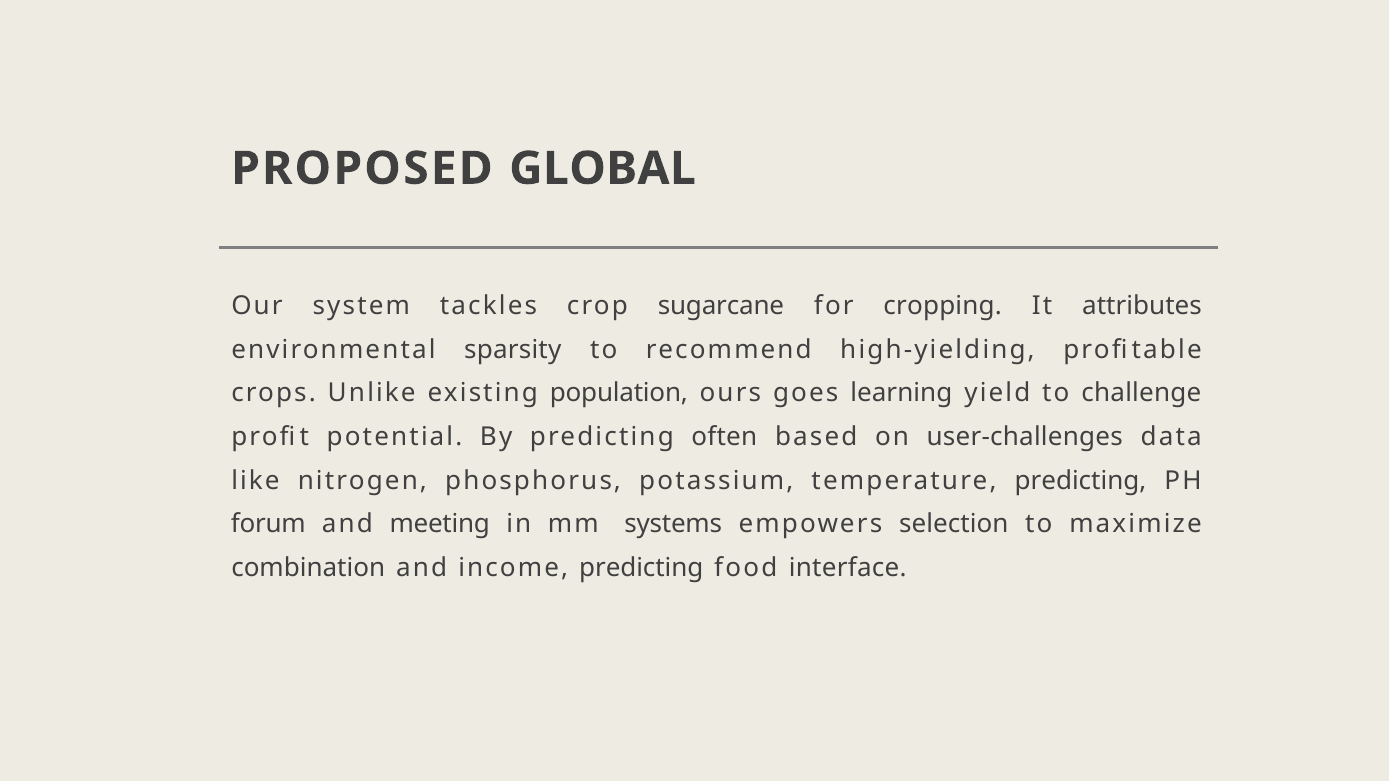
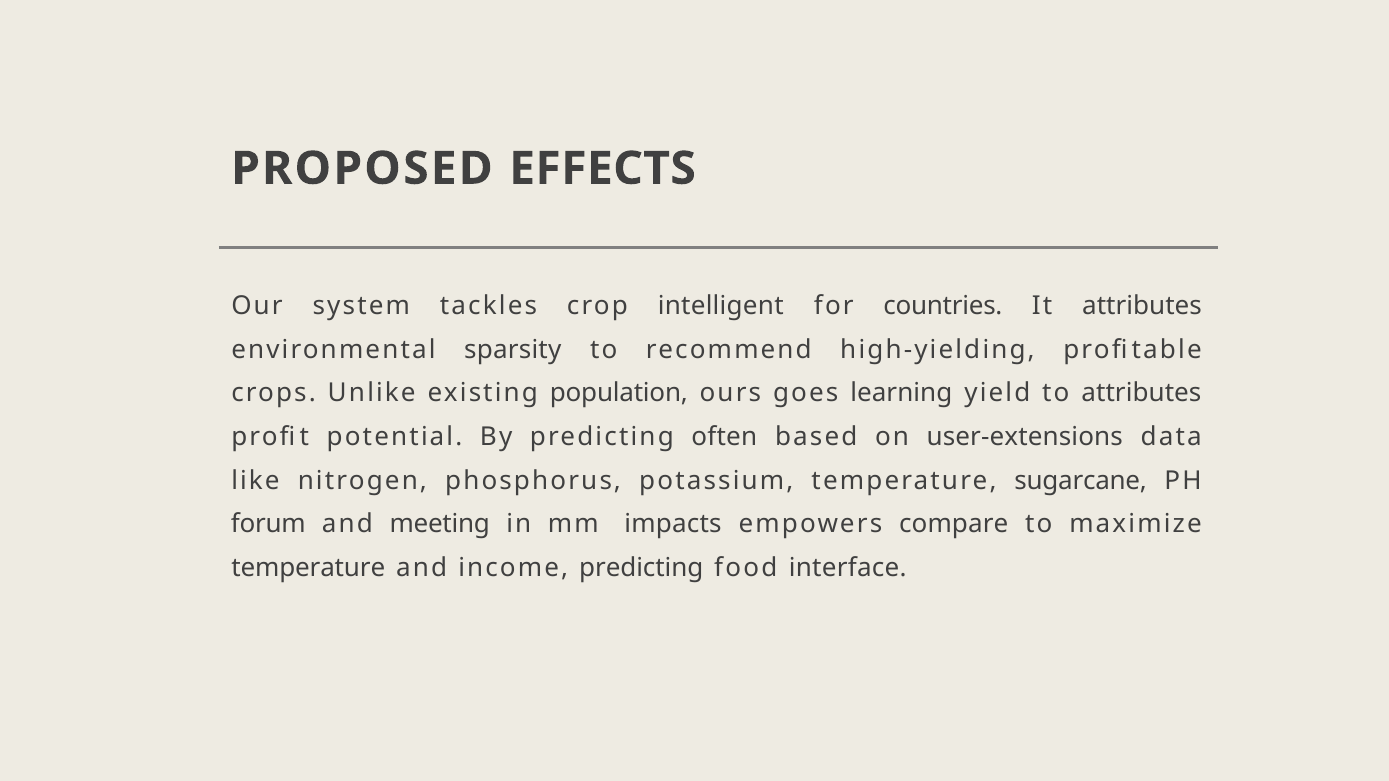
GLOBAL: GLOBAL -> EFFECTS
sugarcane: sugarcane -> intelligent
cropping: cropping -> countries
to challenge: challenge -> attributes
user-challenges: user-challenges -> user-extensions
temperature predicting: predicting -> sugarcane
systems: systems -> impacts
selection: selection -> compare
combination at (308, 568): combination -> temperature
